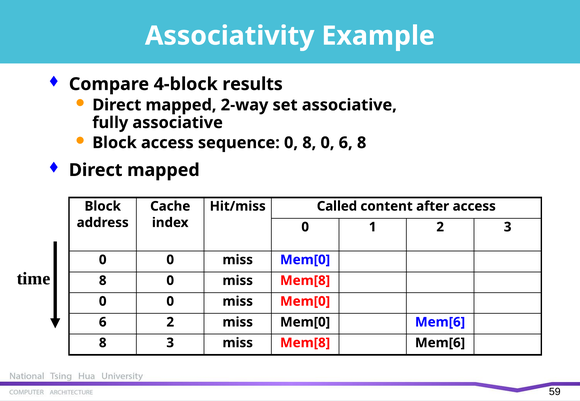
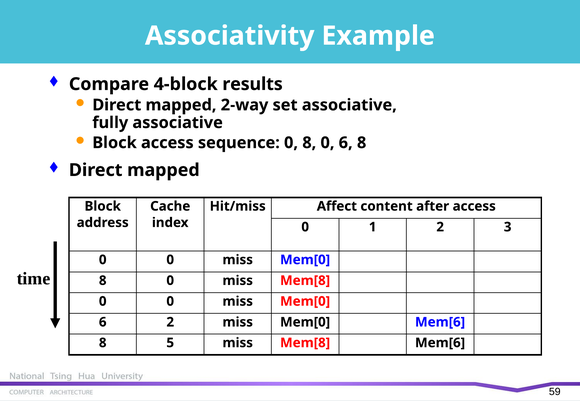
Called: Called -> Affect
8 3: 3 -> 5
